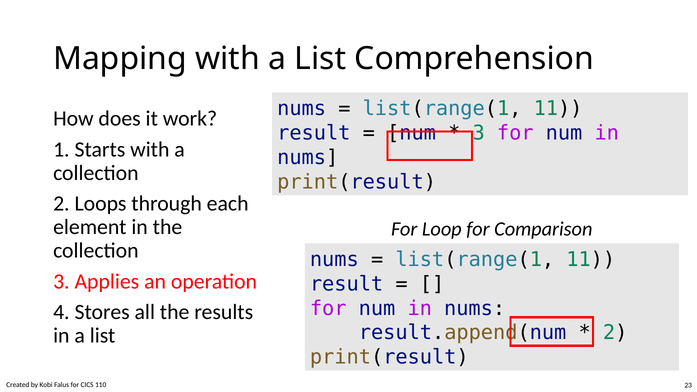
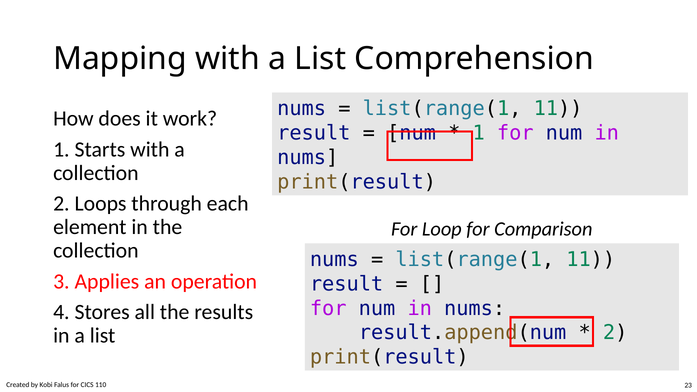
3 at (479, 133): 3 -> 1
